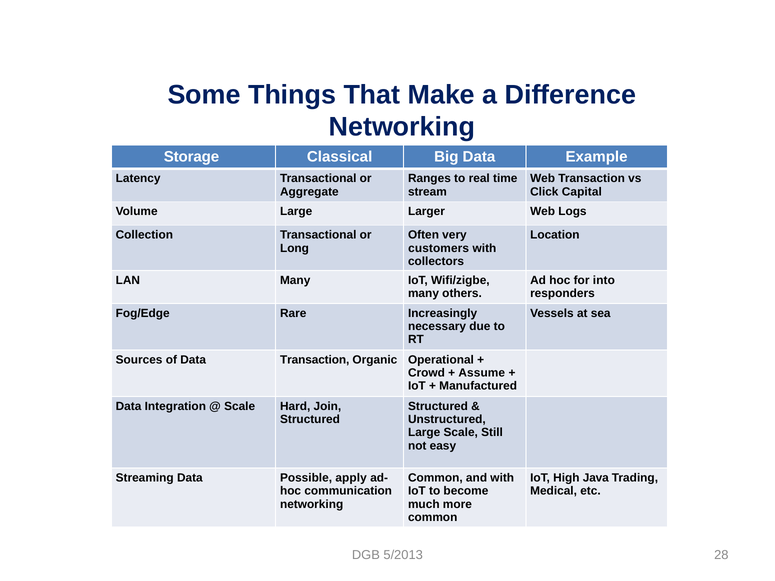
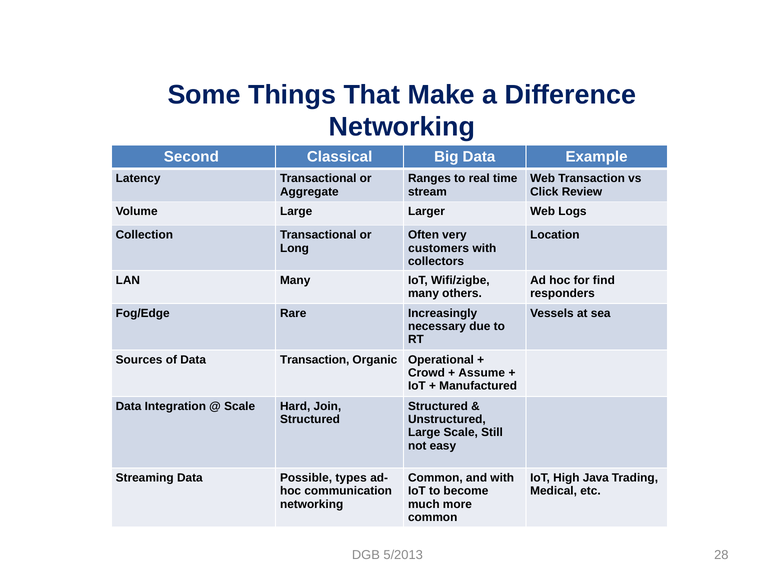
Storage: Storage -> Second
Capital: Capital -> Review
into: into -> find
apply: apply -> types
